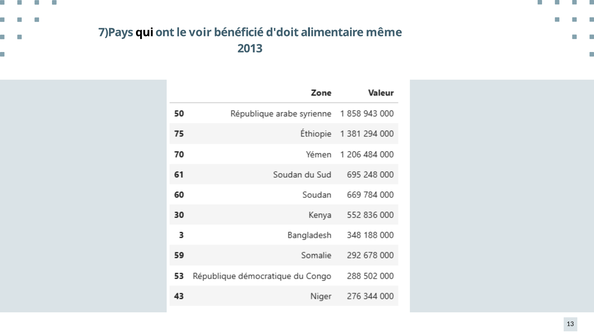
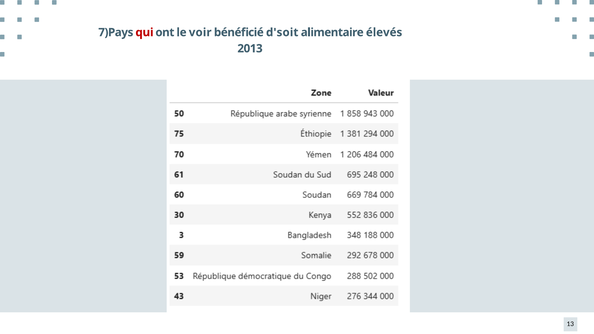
qui colour: black -> red
d'doit: d'doit -> d'soit
même: même -> élevés
